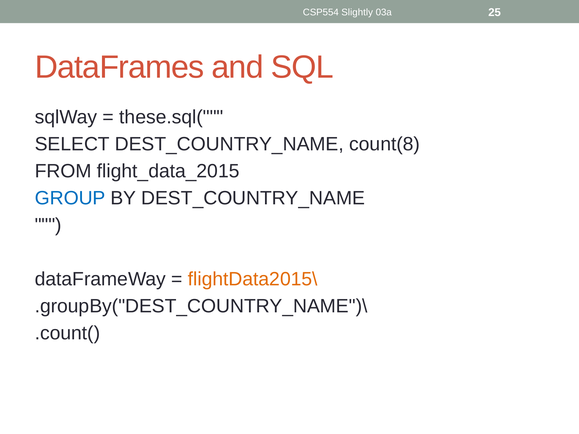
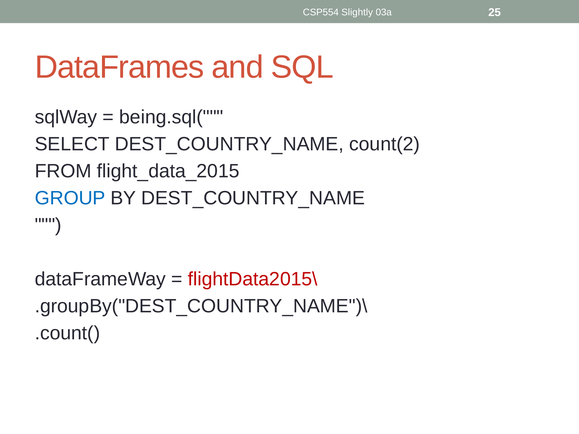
these.sql(: these.sql( -> being.sql(
count(8: count(8 -> count(2
flightData2015\ colour: orange -> red
